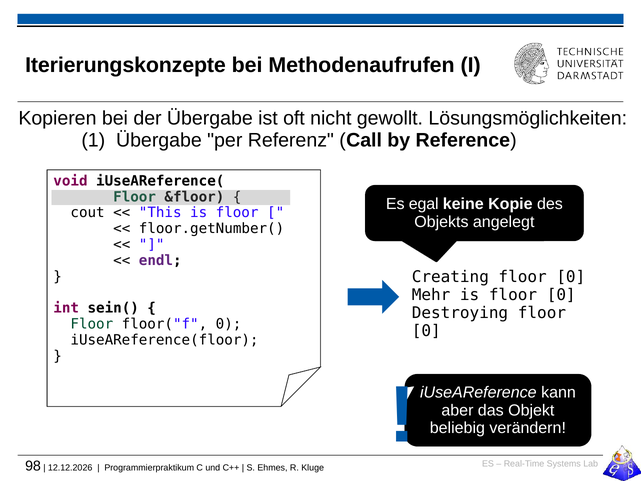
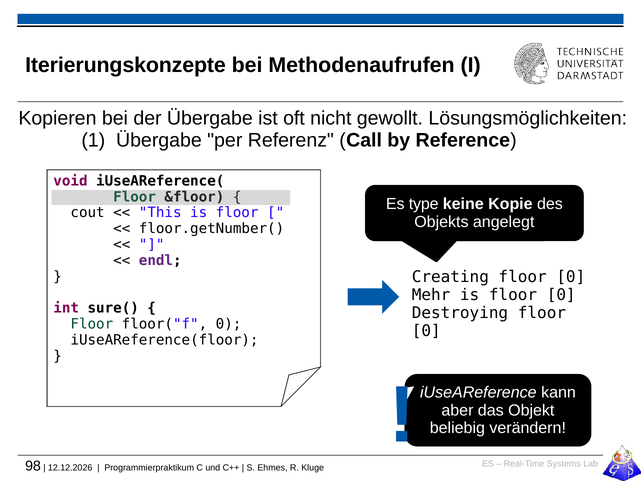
egal: egal -> type
sein(: sein( -> sure(
